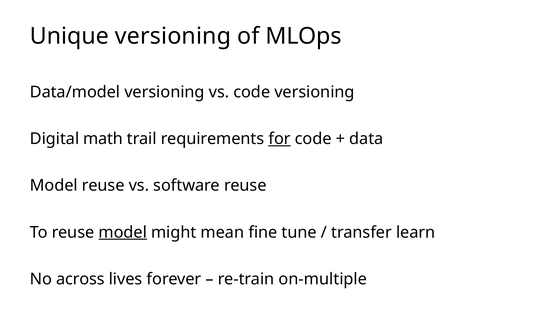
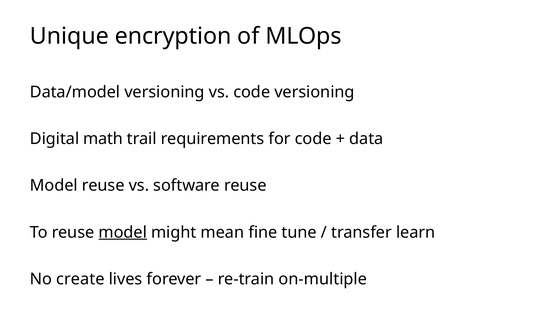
Unique versioning: versioning -> encryption
for underline: present -> none
across: across -> create
